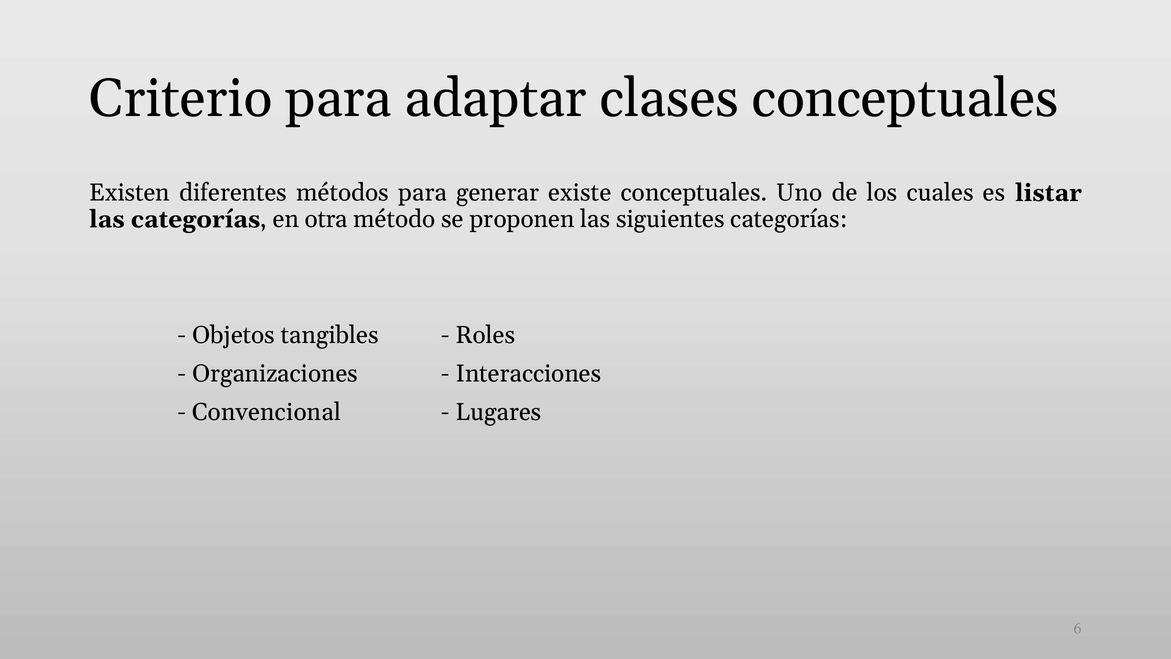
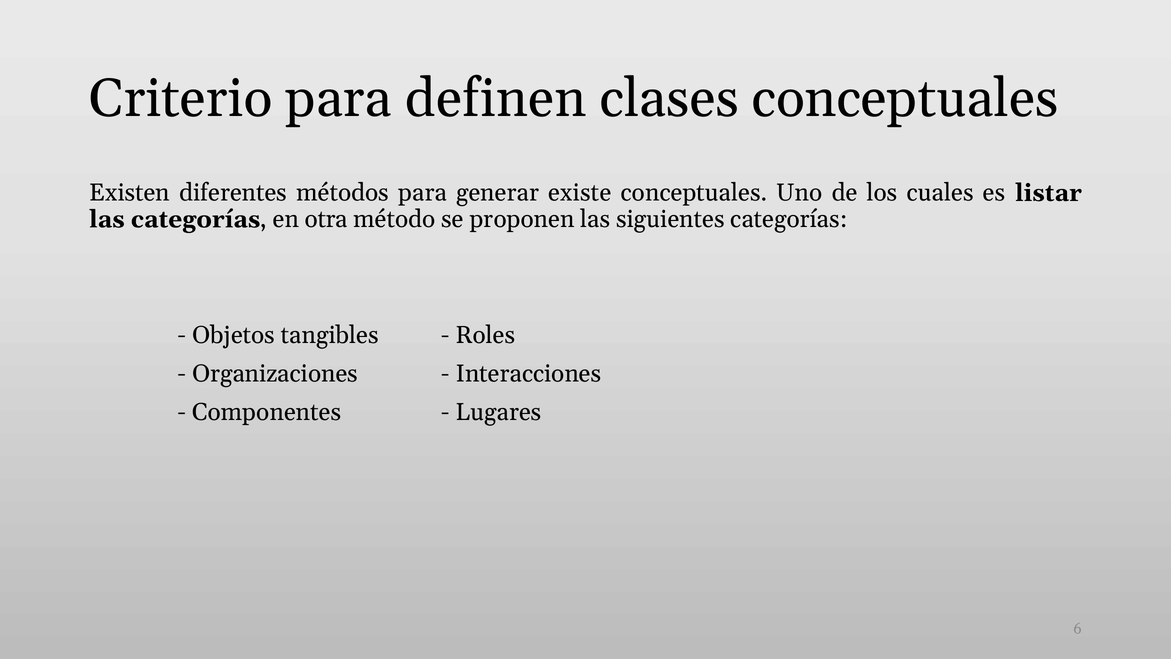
adaptar: adaptar -> definen
Convencional: Convencional -> Componentes
